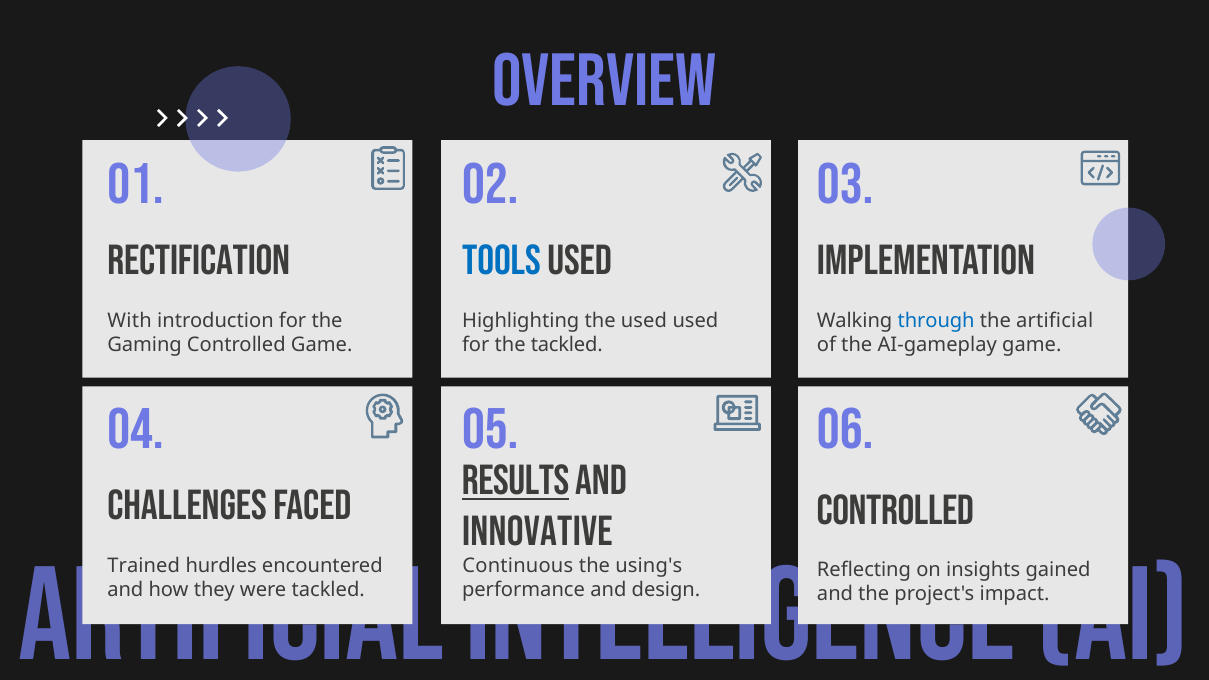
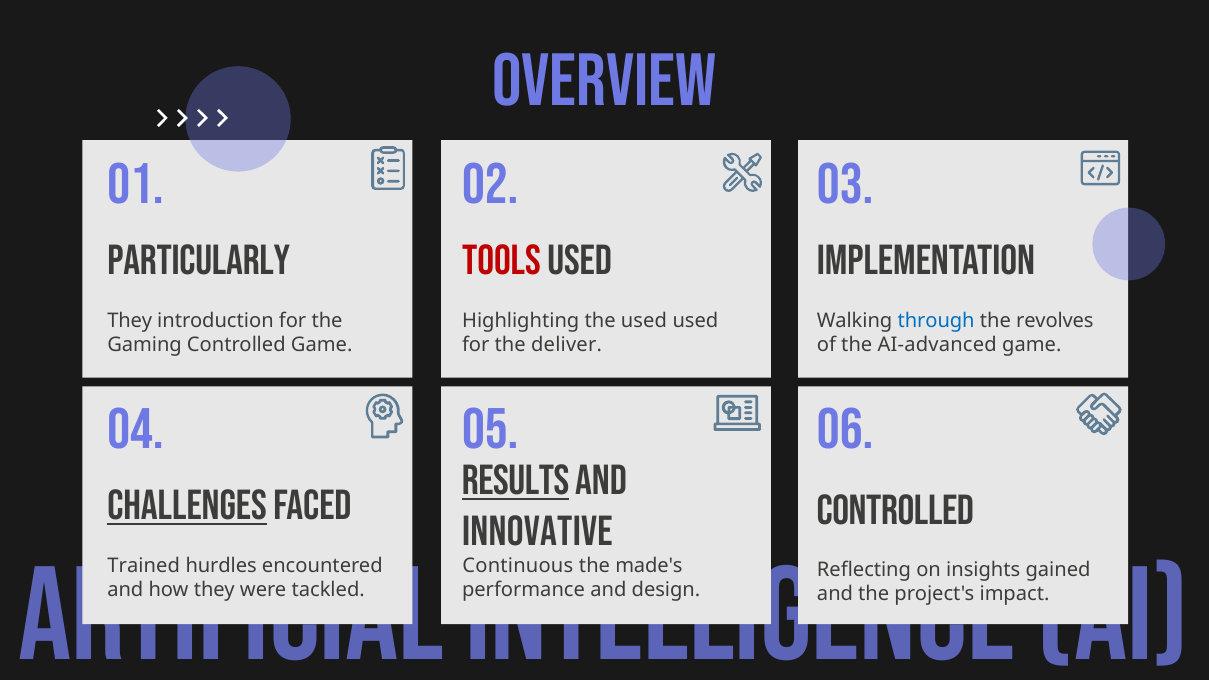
Rectification: Rectification -> Particularly
Tools colour: blue -> red
With at (130, 320): With -> They
the artificial: artificial -> revolves
the tackled: tackled -> deliver
AI-gameplay: AI-gameplay -> AI-advanced
Challenges underline: none -> present
using's: using's -> made's
